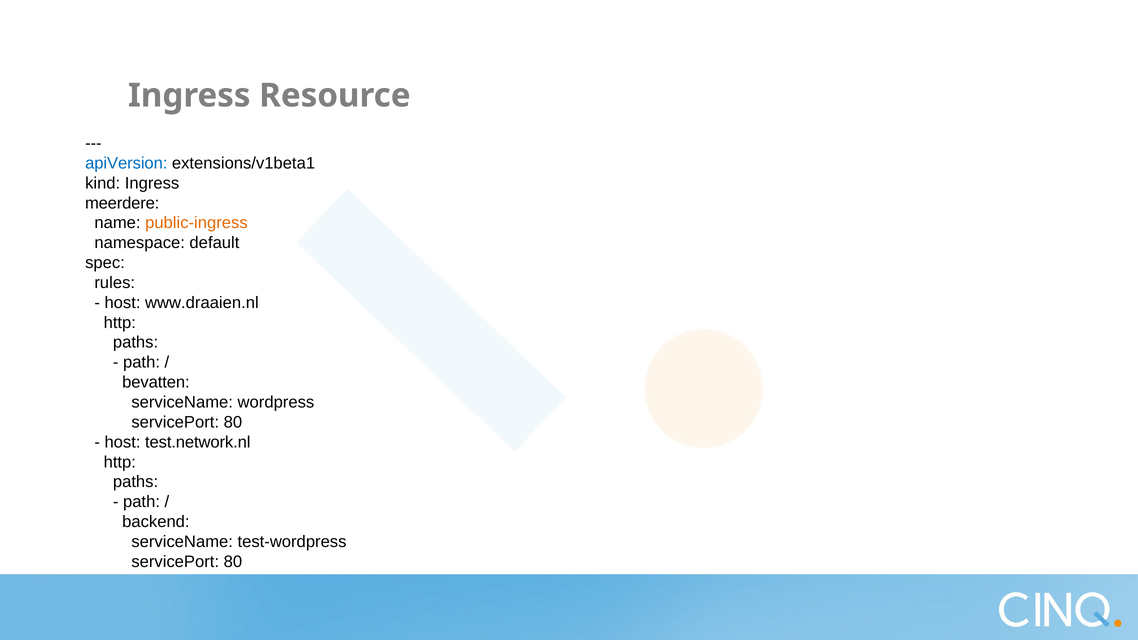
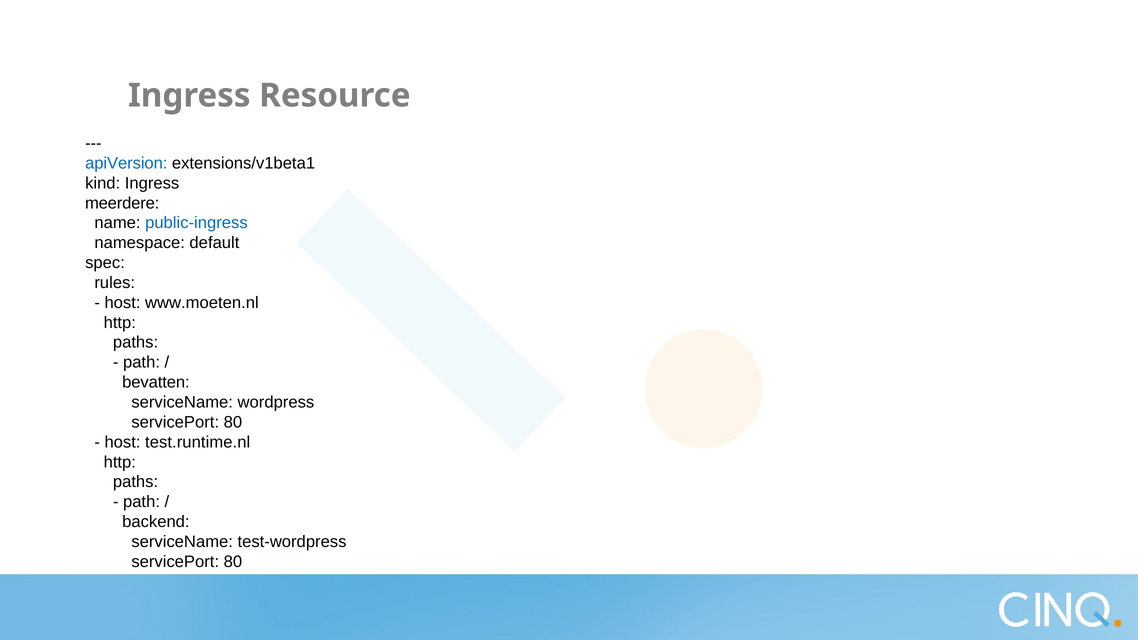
public-ingress colour: orange -> blue
www.draaien.nl: www.draaien.nl -> www.moeten.nl
test.network.nl: test.network.nl -> test.runtime.nl
